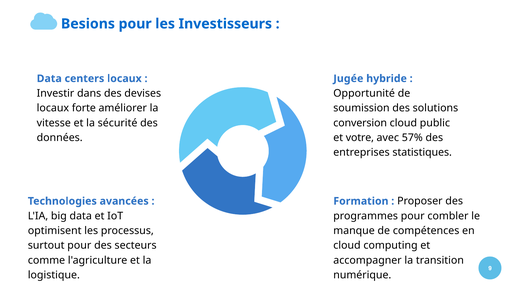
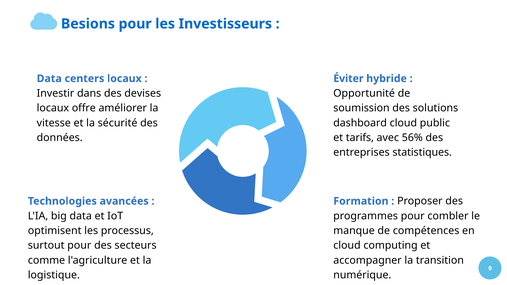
Jugée: Jugée -> Éviter
forte: forte -> offre
conversion: conversion -> dashboard
votre: votre -> tarifs
57%: 57% -> 56%
